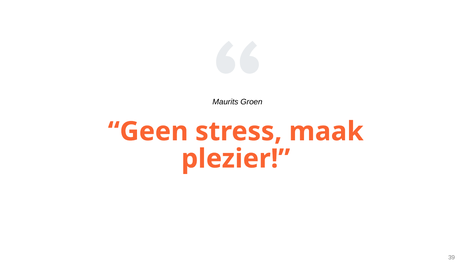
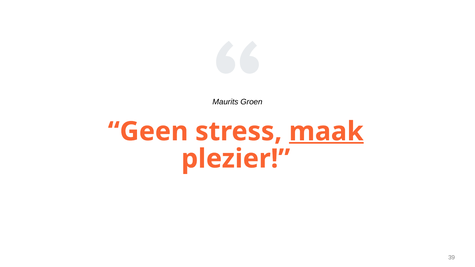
maak underline: none -> present
